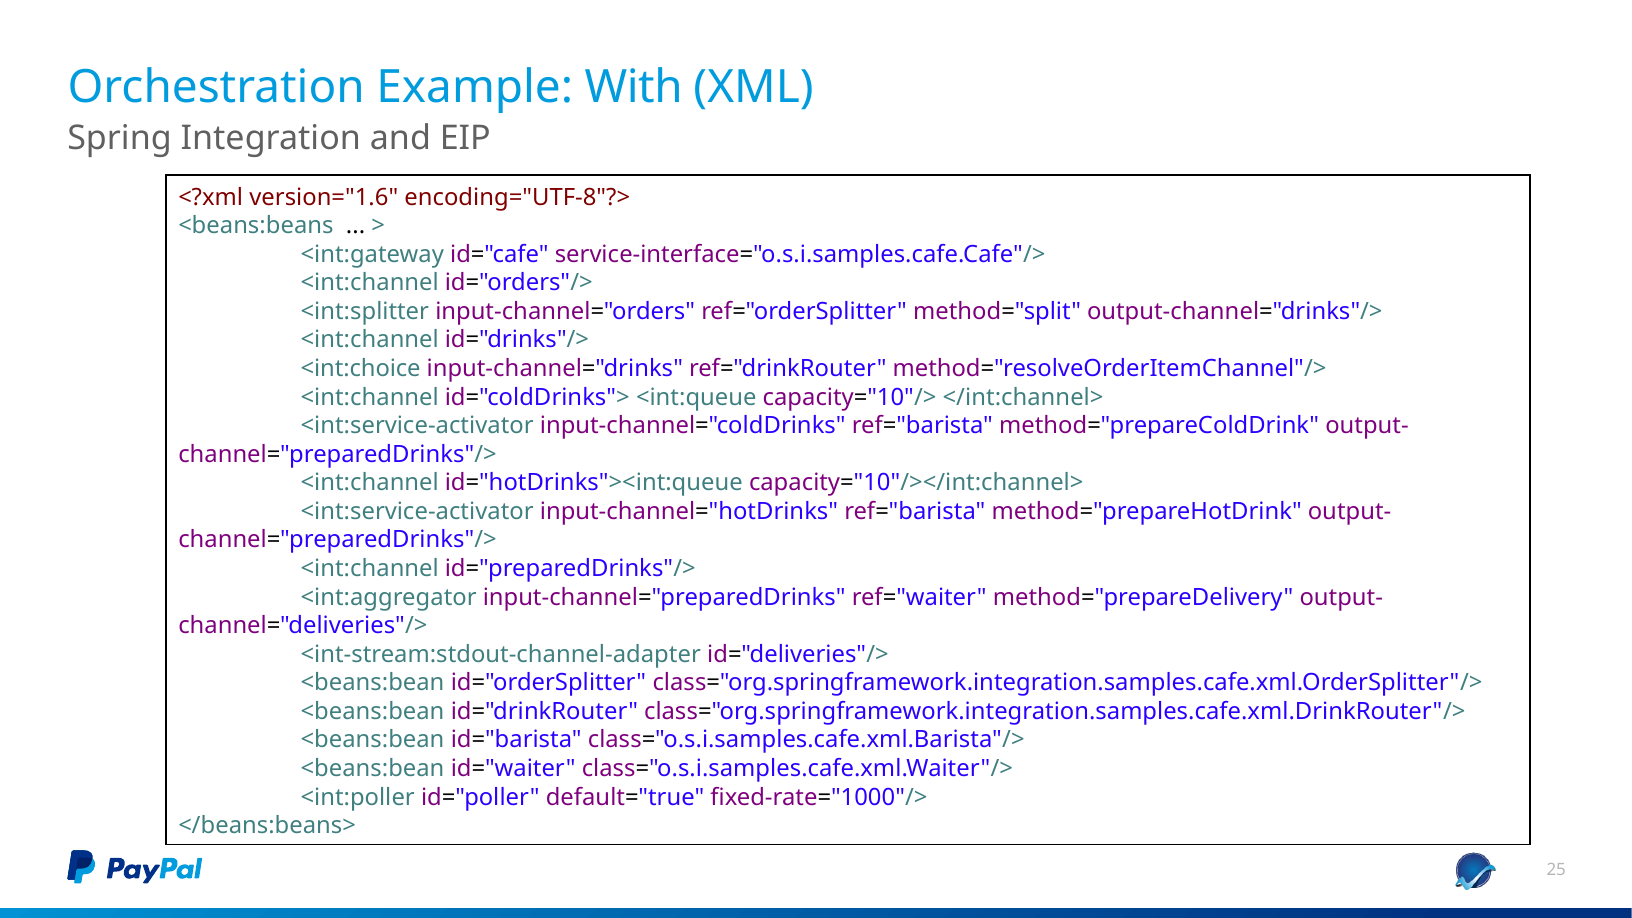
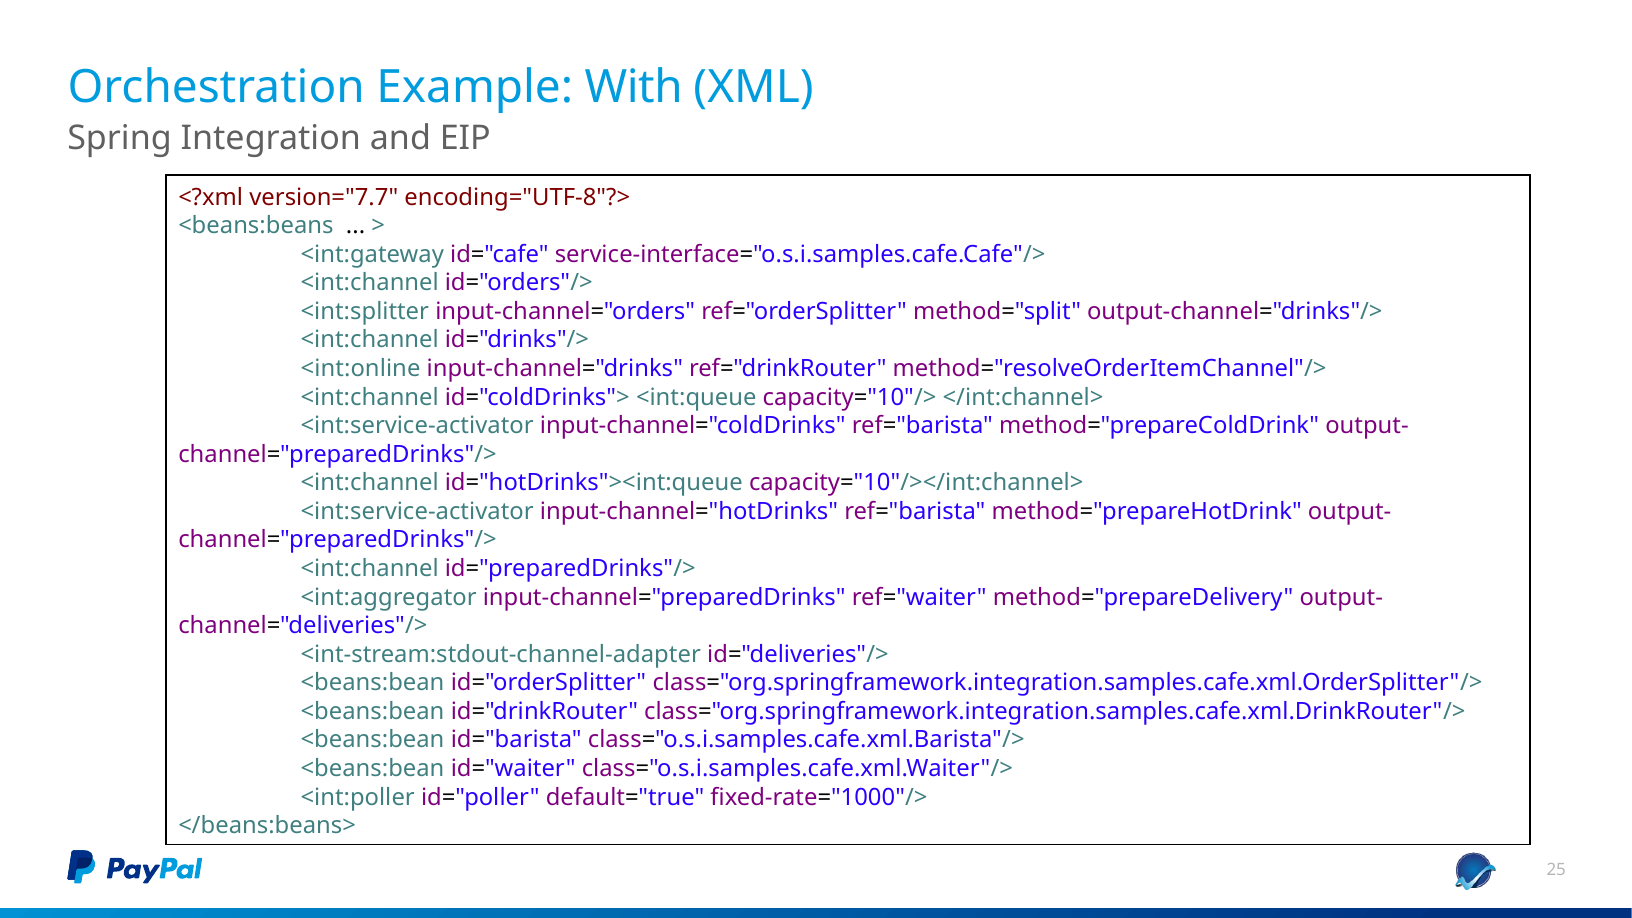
version="1.6: version="1.6 -> version="7.7
<int:choice: <int:choice -> <int:online
